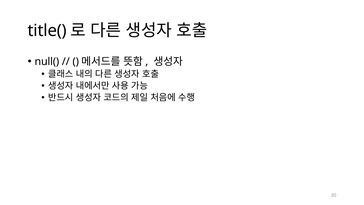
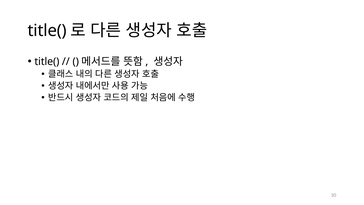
null( at (47, 62): null( -> title(
